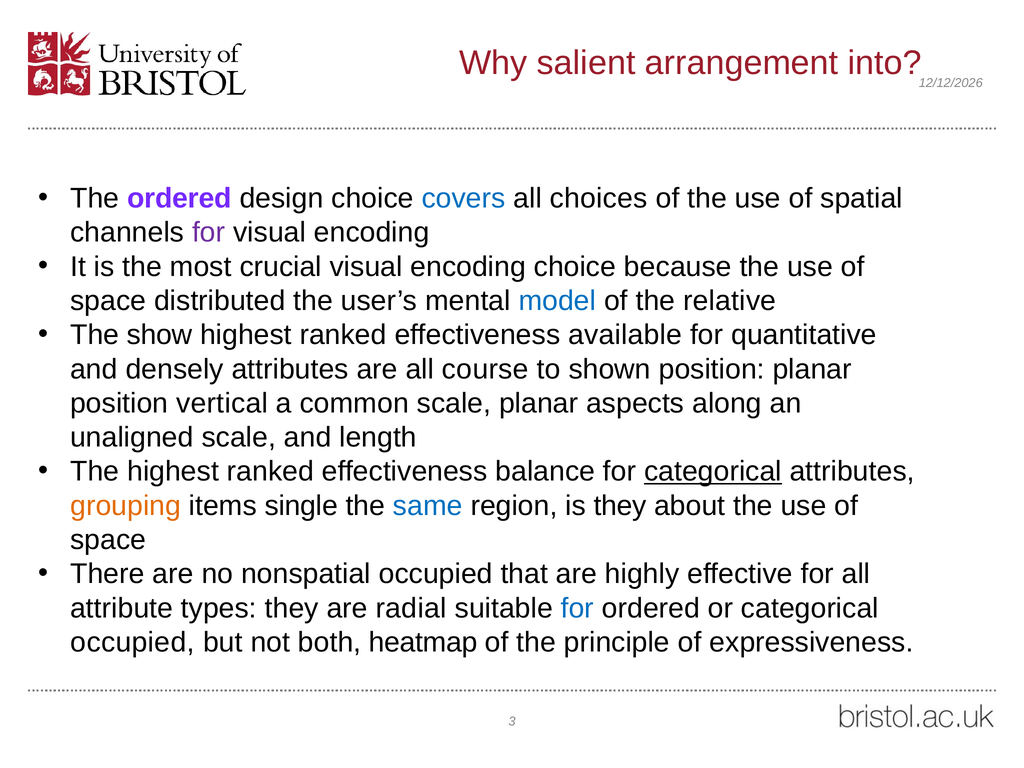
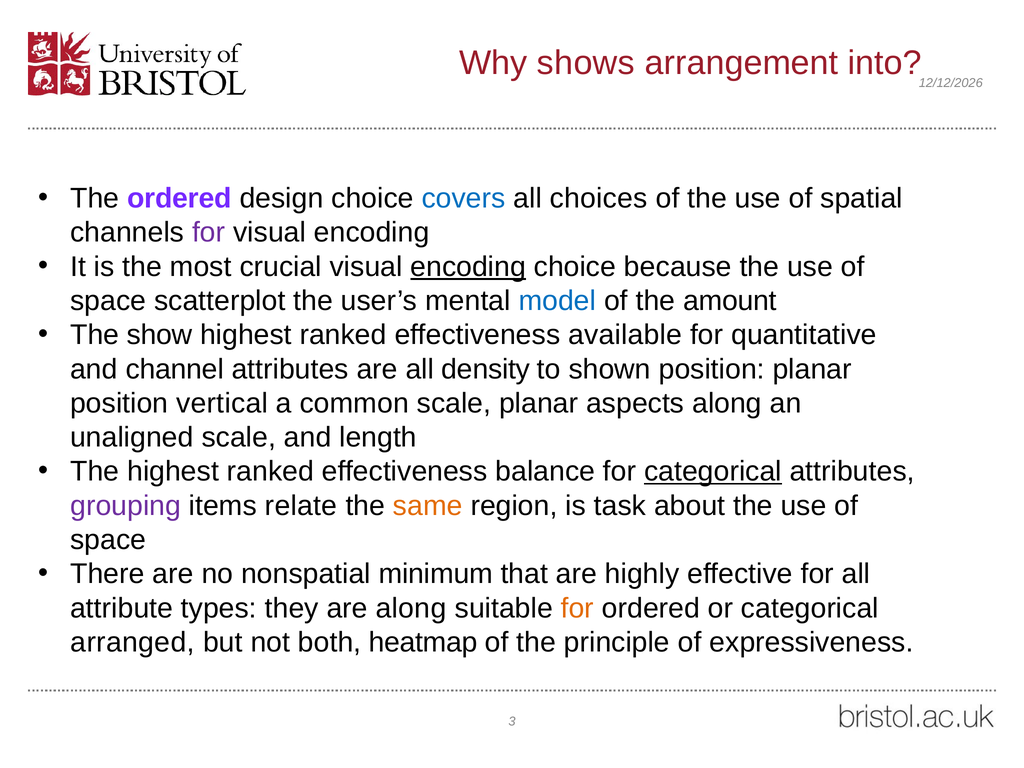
salient: salient -> shows
encoding at (468, 267) underline: none -> present
distributed: distributed -> scatterplot
relative: relative -> amount
densely: densely -> channel
course: course -> density
grouping colour: orange -> purple
single: single -> relate
same colour: blue -> orange
is they: they -> task
nonspatial occupied: occupied -> minimum
are radial: radial -> along
for at (577, 608) colour: blue -> orange
occupied at (133, 642): occupied -> arranged
